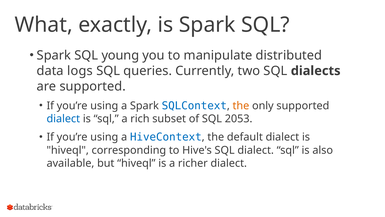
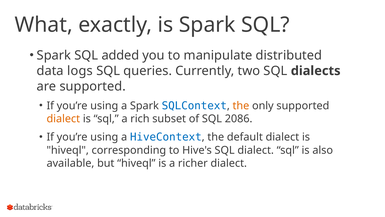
young: young -> added
dialect at (63, 119) colour: blue -> orange
2053: 2053 -> 2086
